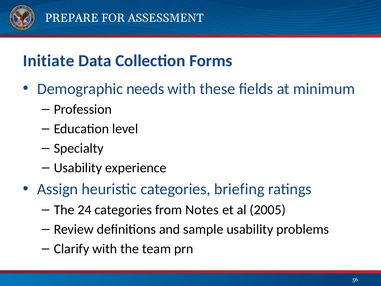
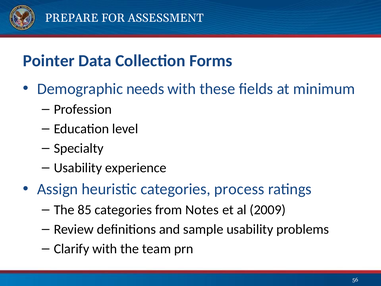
Initiate: Initiate -> Pointer
briefing: briefing -> process
24: 24 -> 85
2005: 2005 -> 2009
